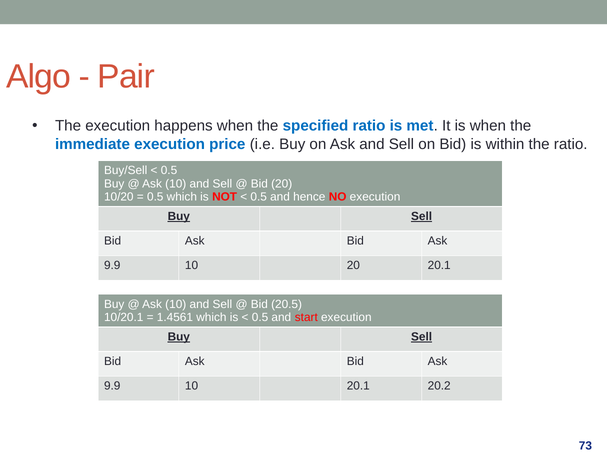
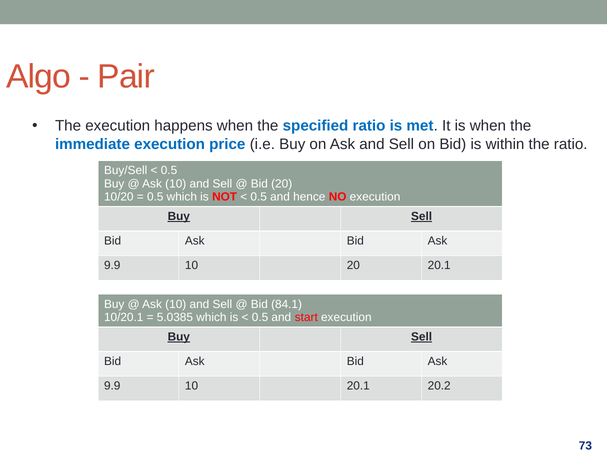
20.5: 20.5 -> 84.1
1.4561: 1.4561 -> 5.0385
